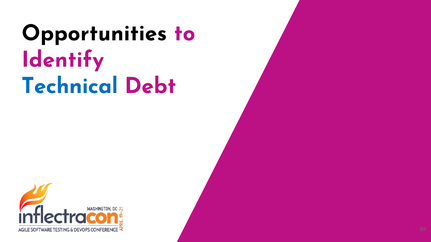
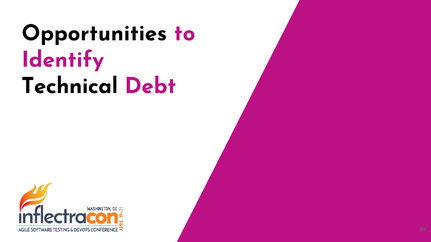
Technical colour: blue -> black
